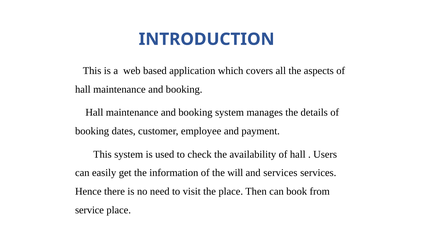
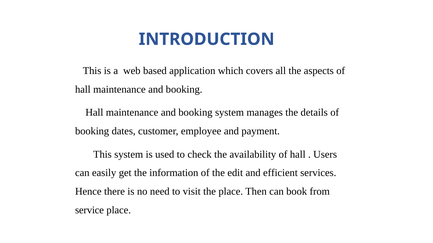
will: will -> edit
and services: services -> efficient
